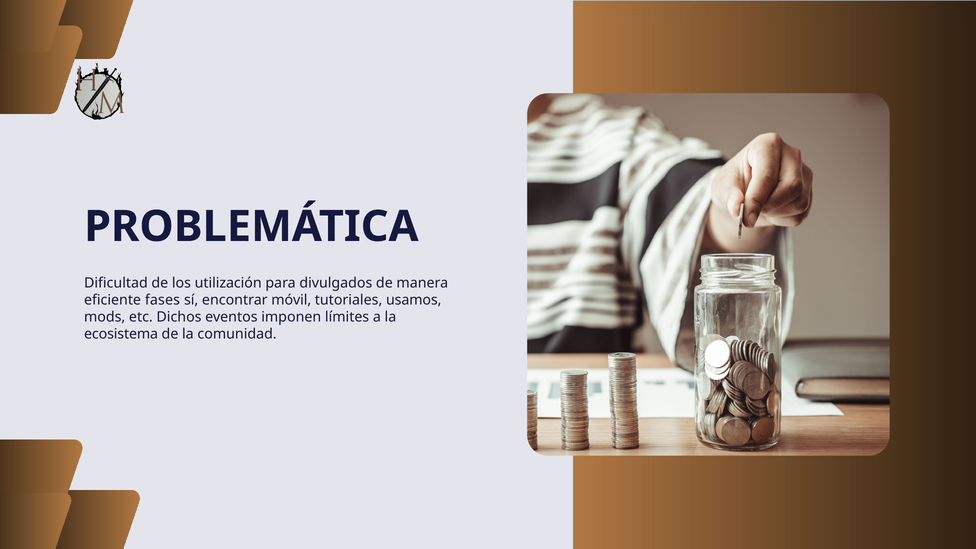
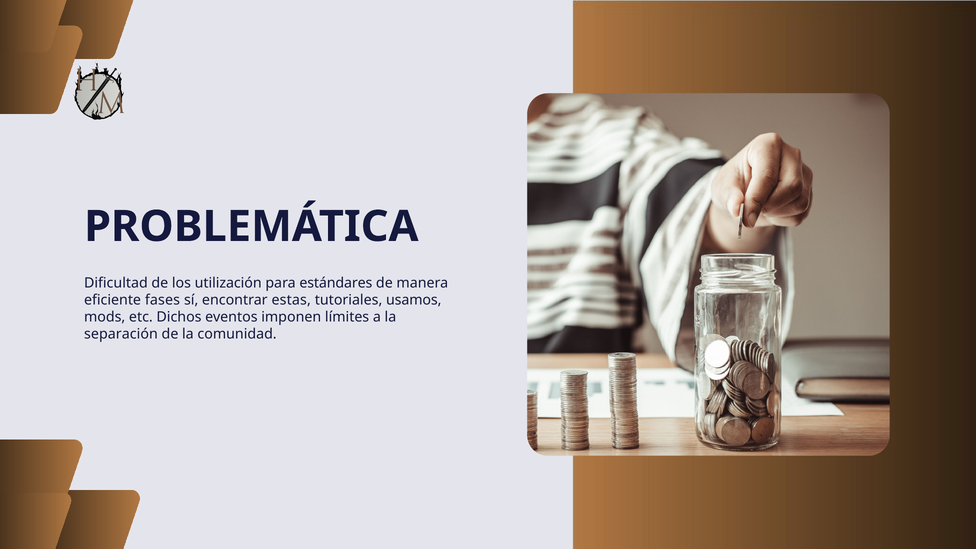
divulgados: divulgados -> estándares
móvil: móvil -> estas
ecosistema: ecosistema -> separación
